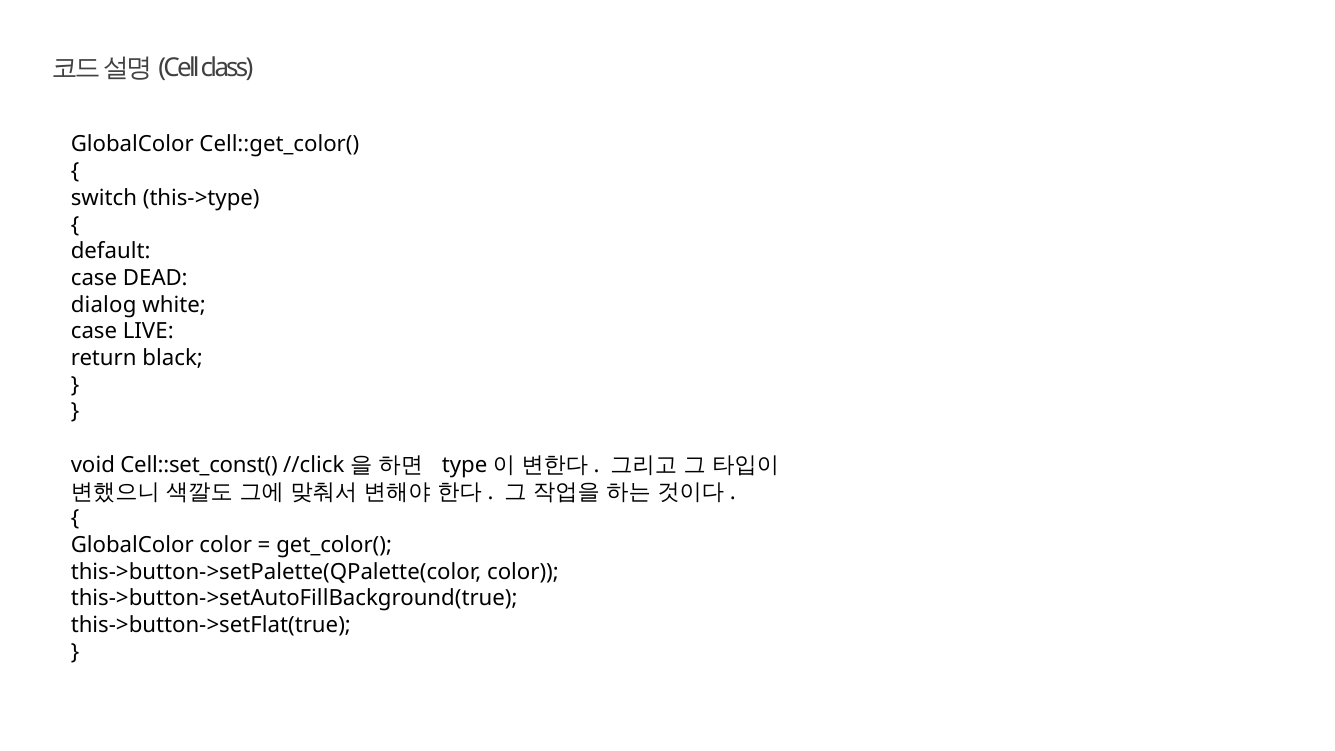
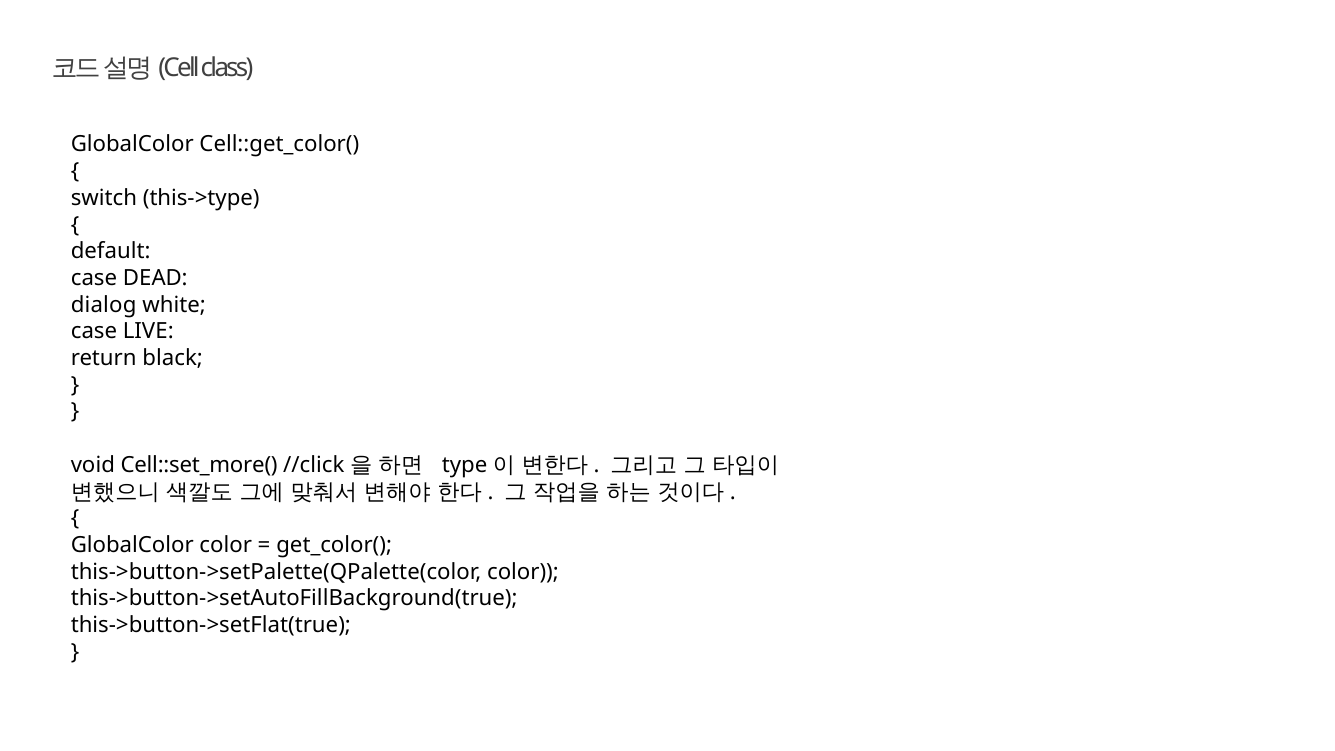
Cell::set_const(: Cell::set_const( -> Cell::set_more(
